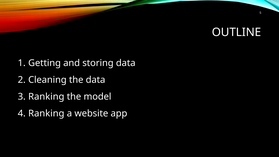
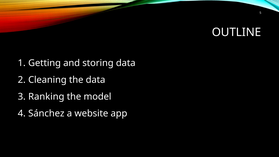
Ranking at (46, 113): Ranking -> Sánchez
